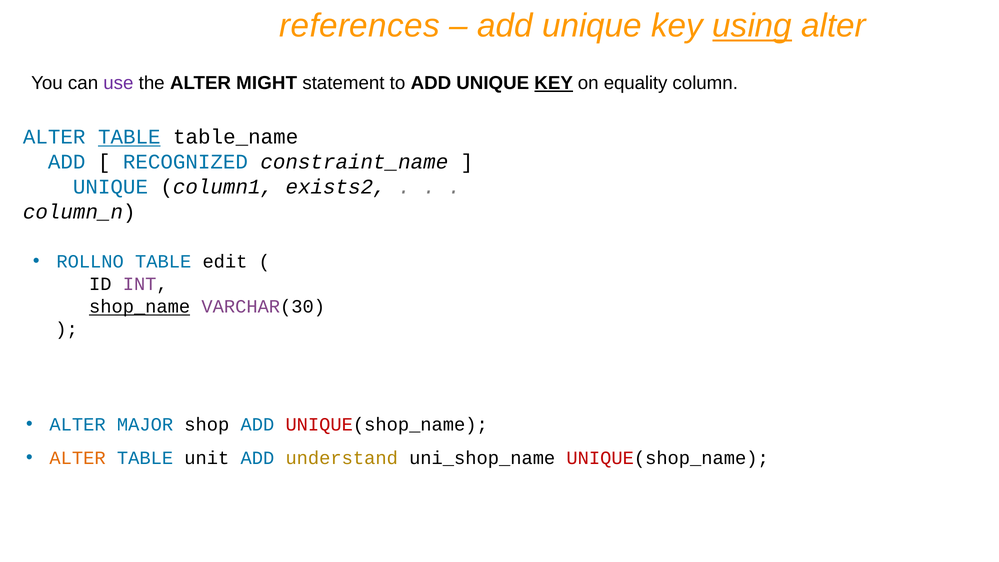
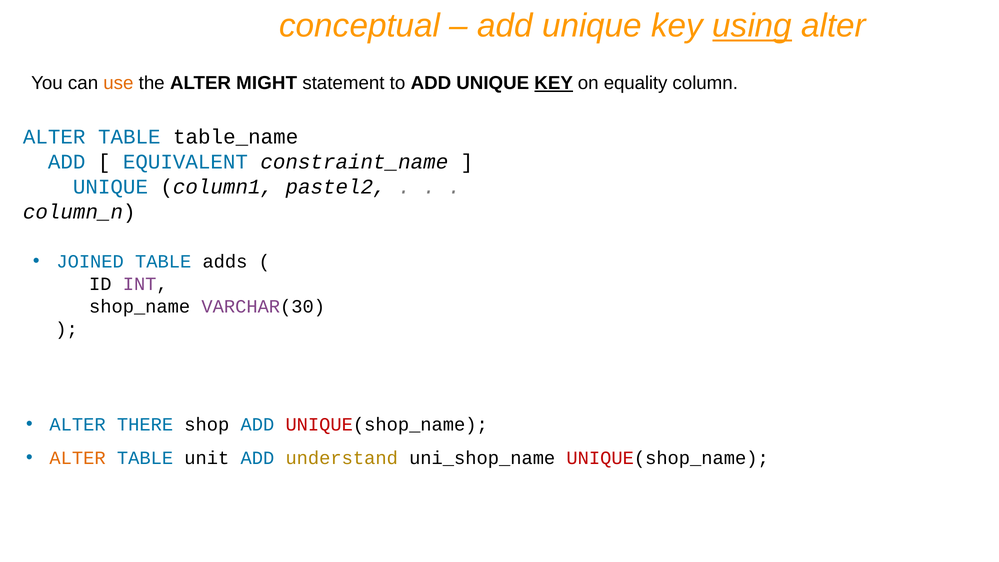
references: references -> conceptual
use colour: purple -> orange
TABLE at (129, 137) underline: present -> none
RECOGNIZED: RECOGNIZED -> EQUIVALENT
exists2: exists2 -> pastel2
ROLLNO: ROLLNO -> JOINED
edit: edit -> adds
shop_name underline: present -> none
MAJOR: MAJOR -> THERE
